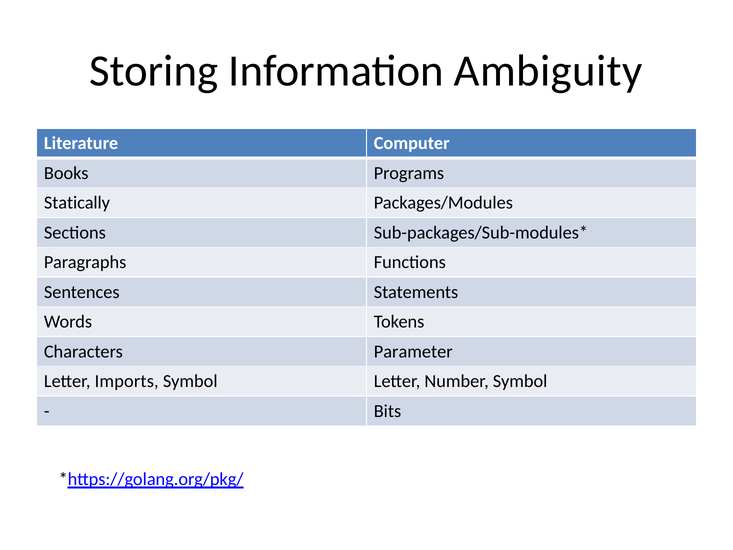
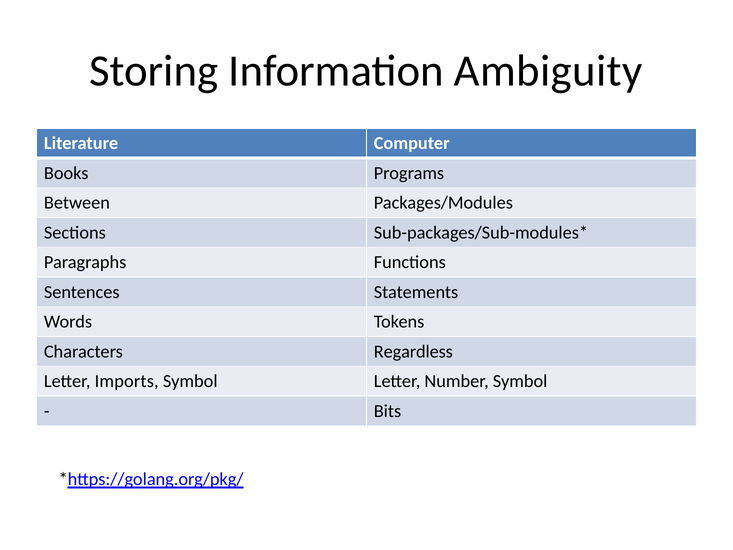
Statically: Statically -> Between
Parameter: Parameter -> Regardless
